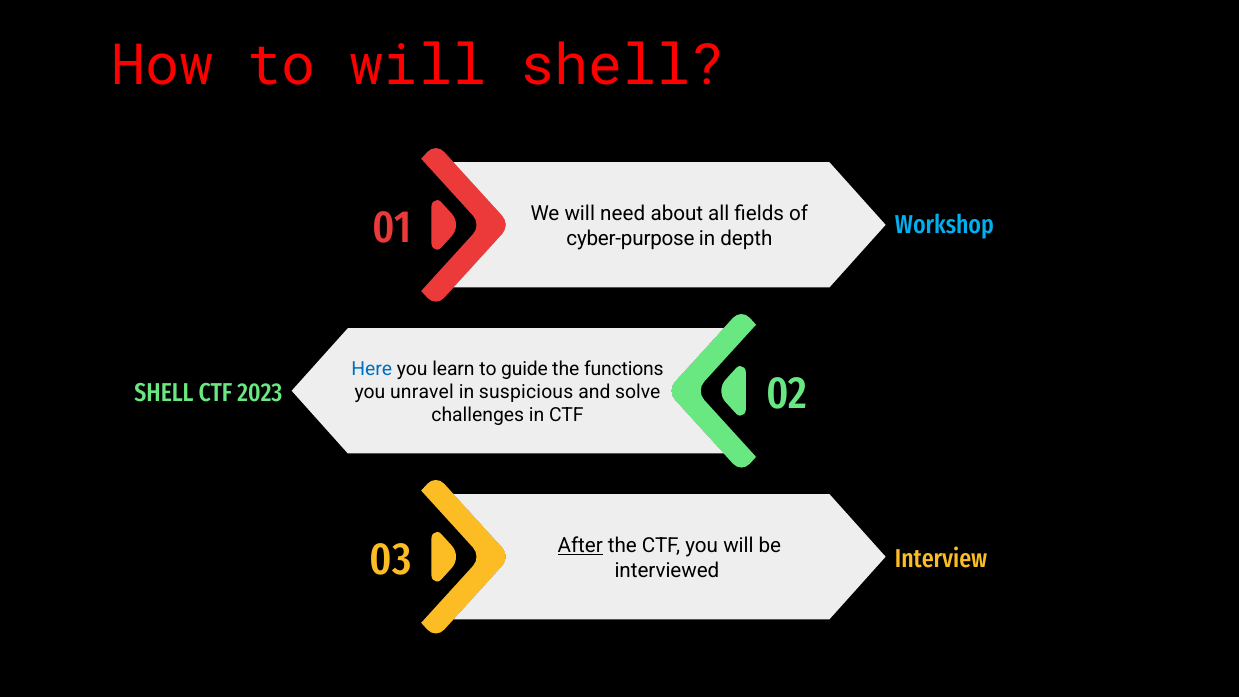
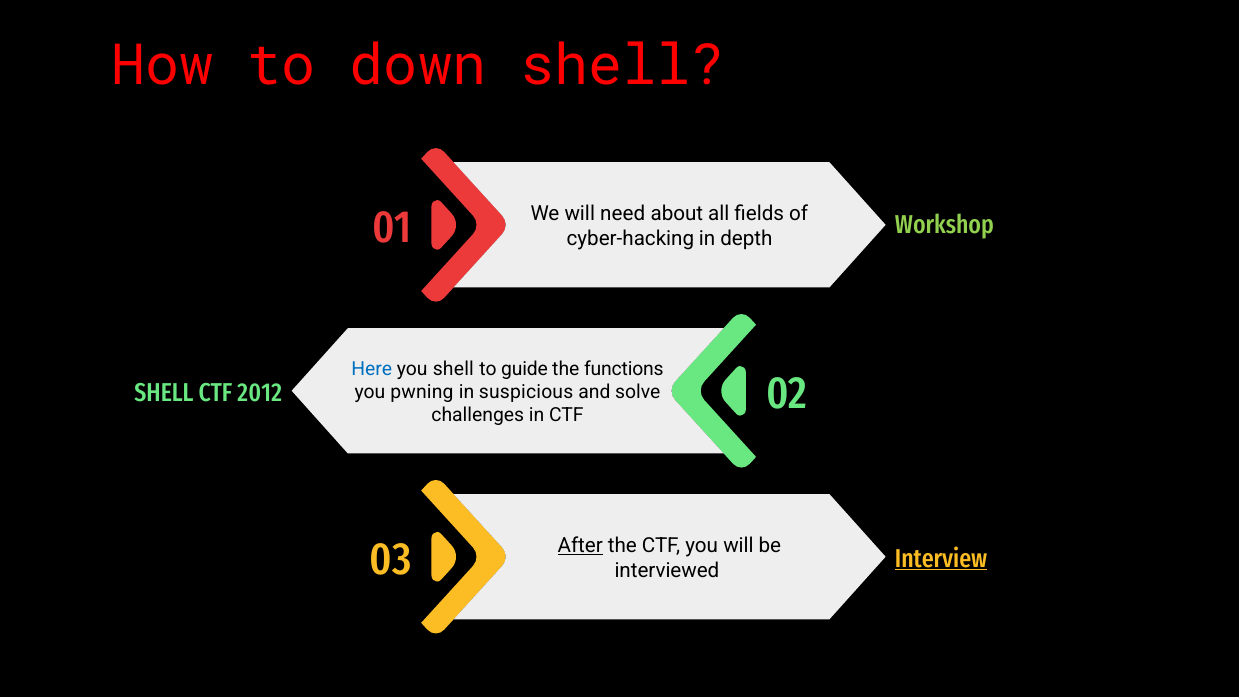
to will: will -> down
Workshop colour: light blue -> light green
cyber-purpose: cyber-purpose -> cyber-hacking
you learn: learn -> shell
2023: 2023 -> 2012
unravel: unravel -> pwning
Interview underline: none -> present
